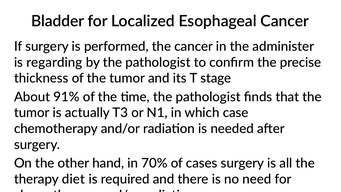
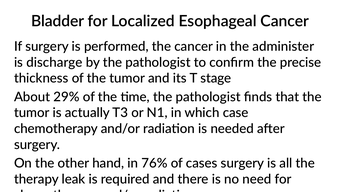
regarding: regarding -> discharge
91%: 91% -> 29%
70%: 70% -> 76%
diet: diet -> leak
